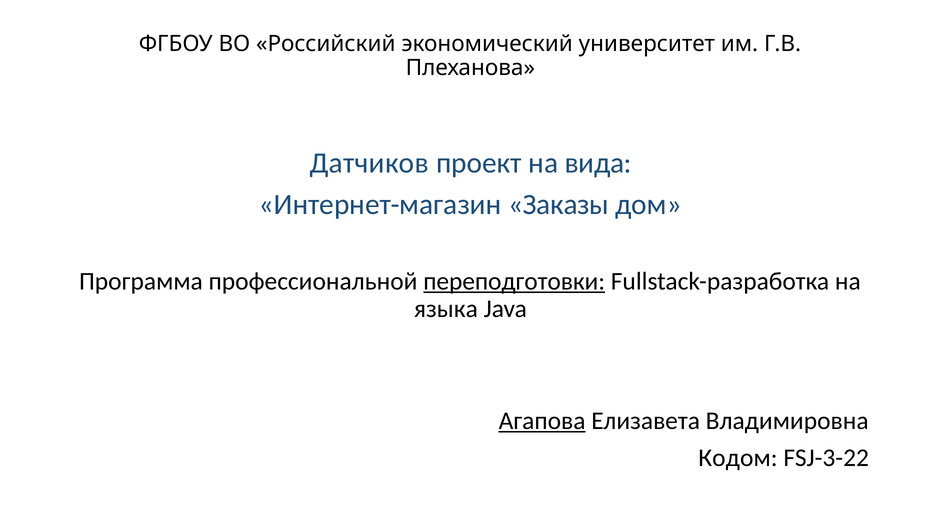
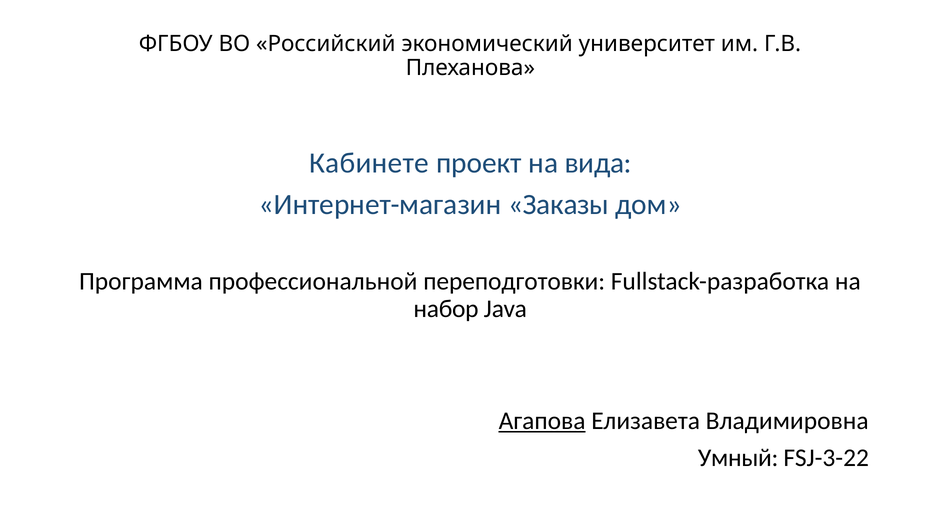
Датчиков: Датчиков -> Кабинете
переподготовки underline: present -> none
языка: языка -> набор
Кодом: Кодом -> Умный
